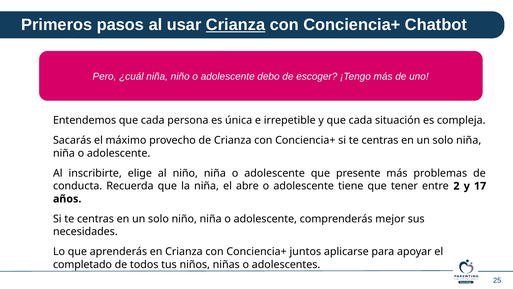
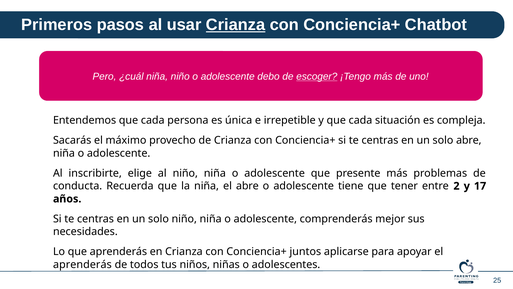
escoger underline: none -> present
solo niña: niña -> abre
completado at (82, 264): completado -> aprenderás
